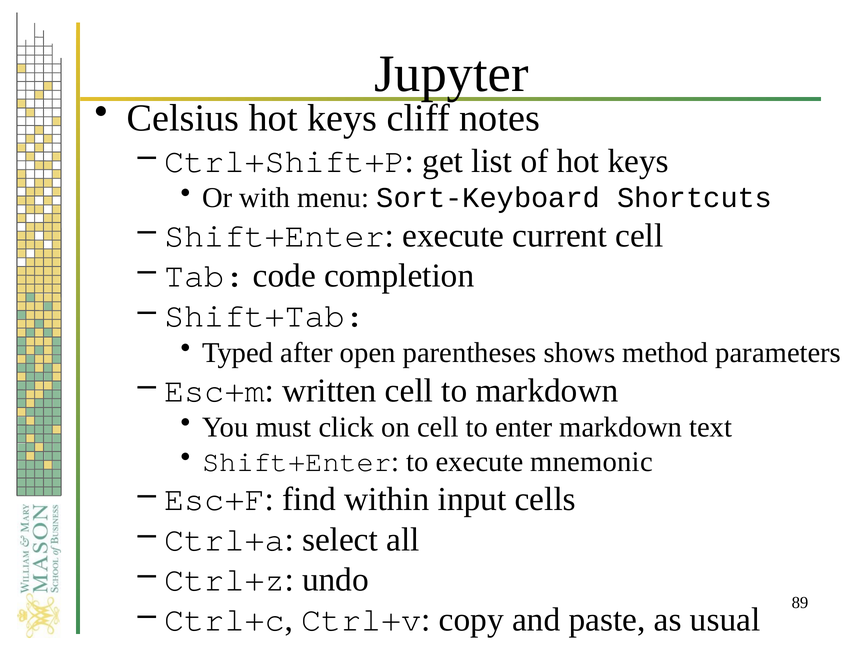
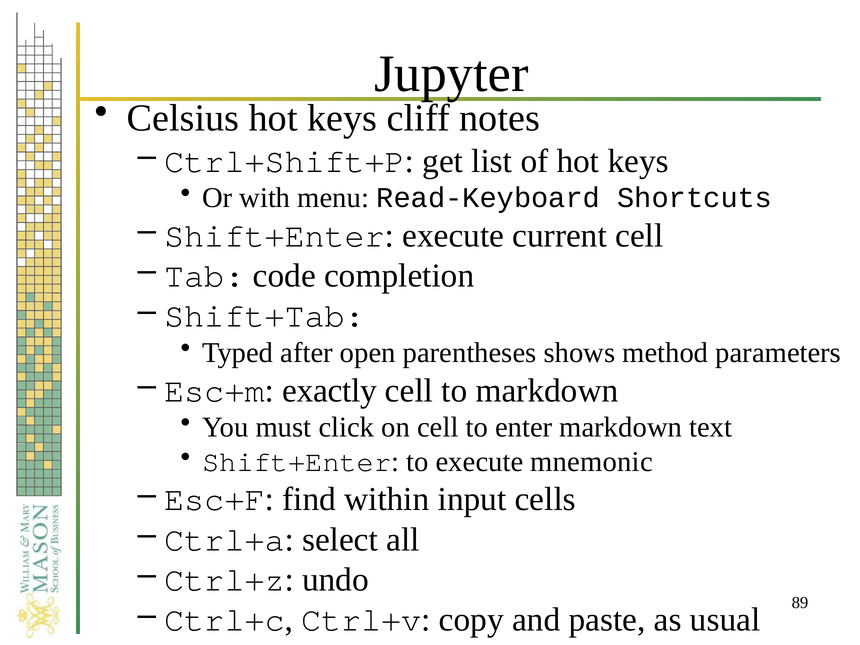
Sort-Keyboard: Sort-Keyboard -> Read-Keyboard
written: written -> exactly
